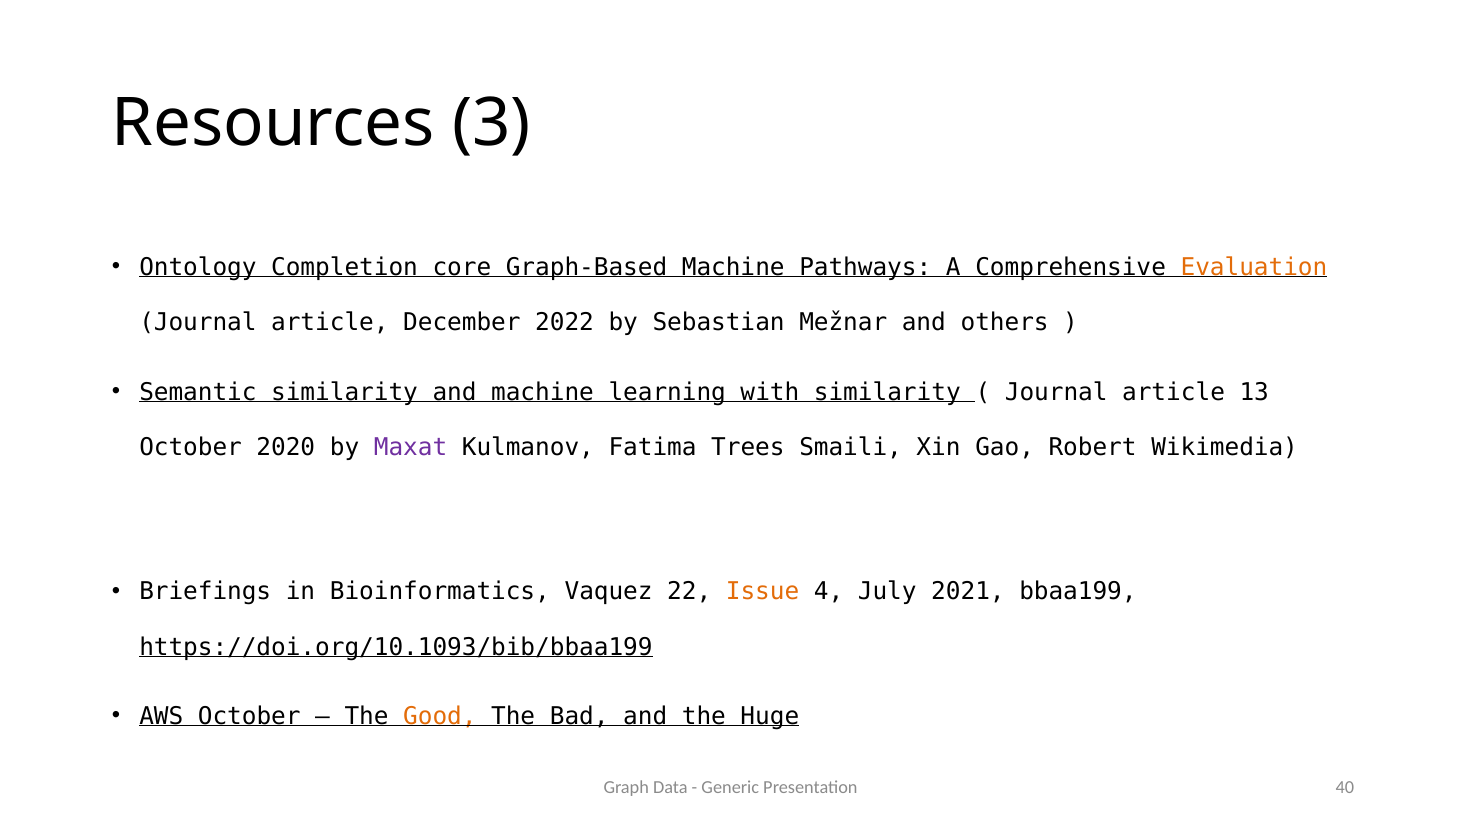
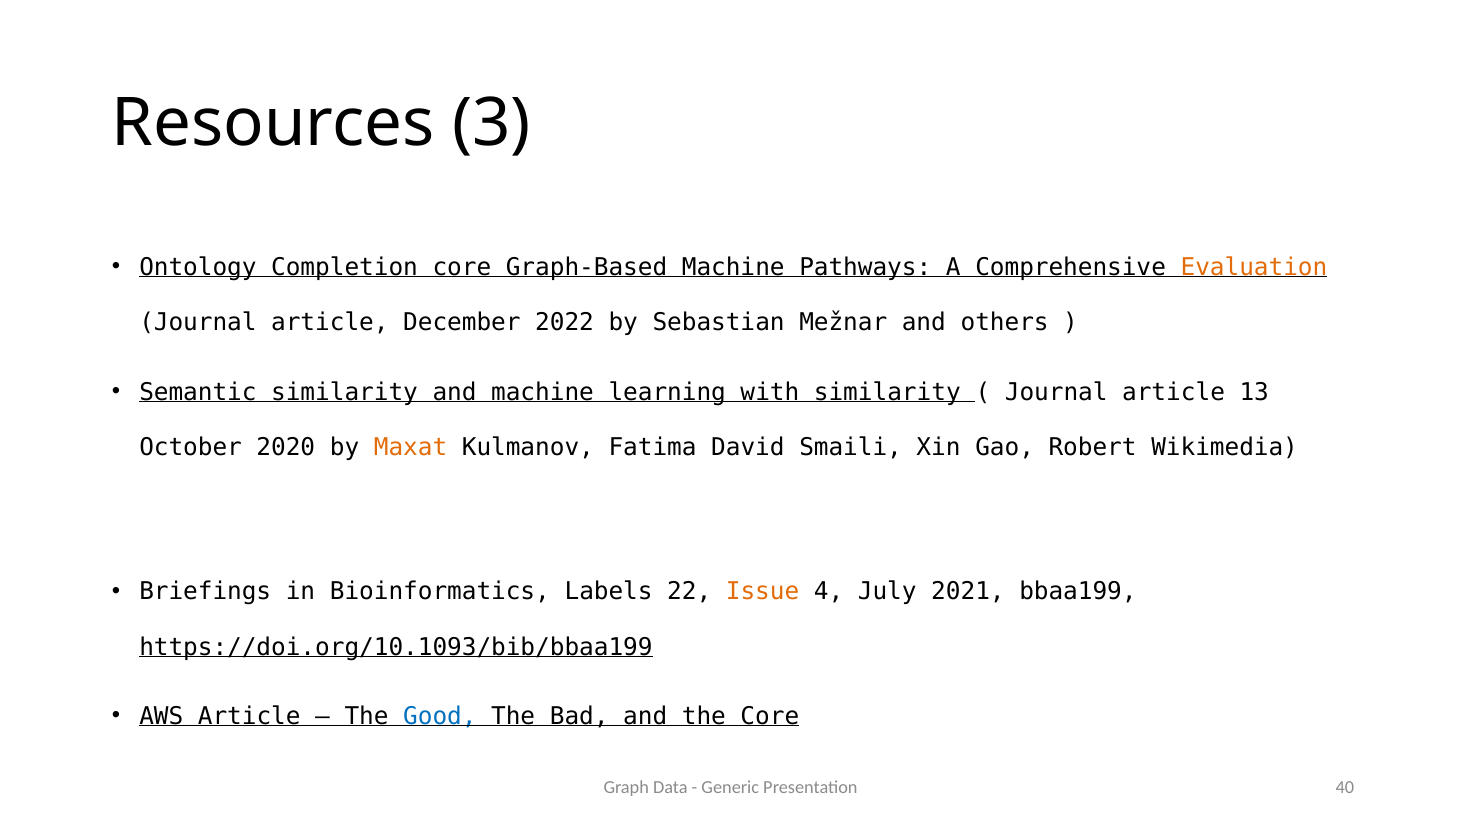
Maxat colour: purple -> orange
Trees: Trees -> David
Vaquez: Vaquez -> Labels
AWS October: October -> Article
Good colour: orange -> blue
the Huge: Huge -> Core
